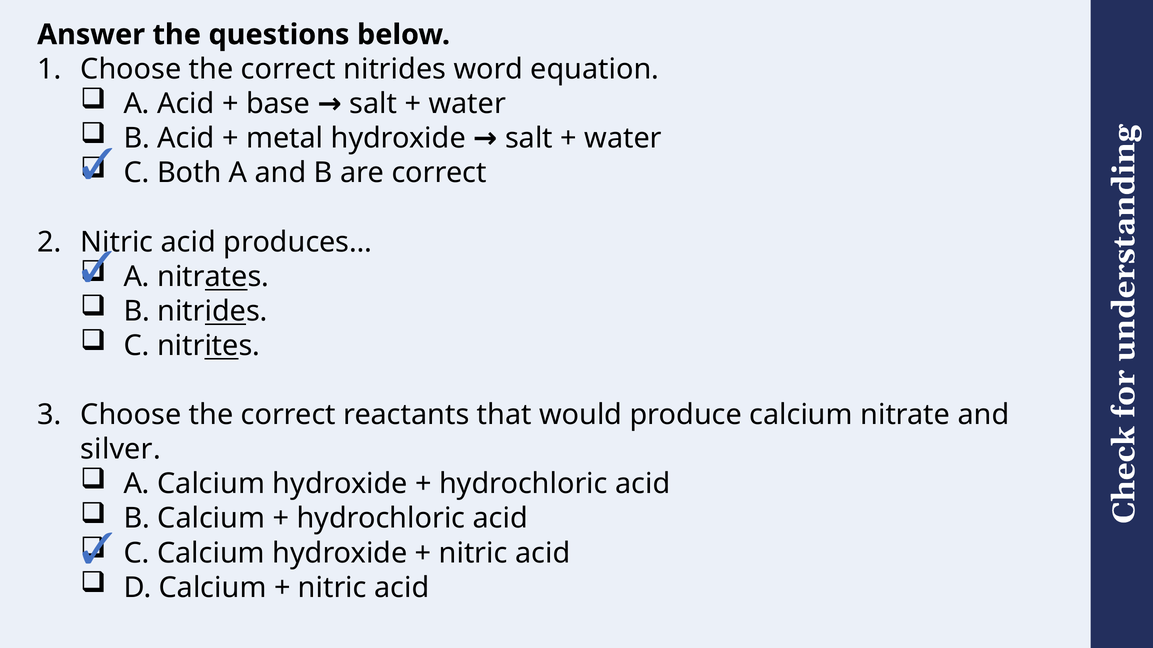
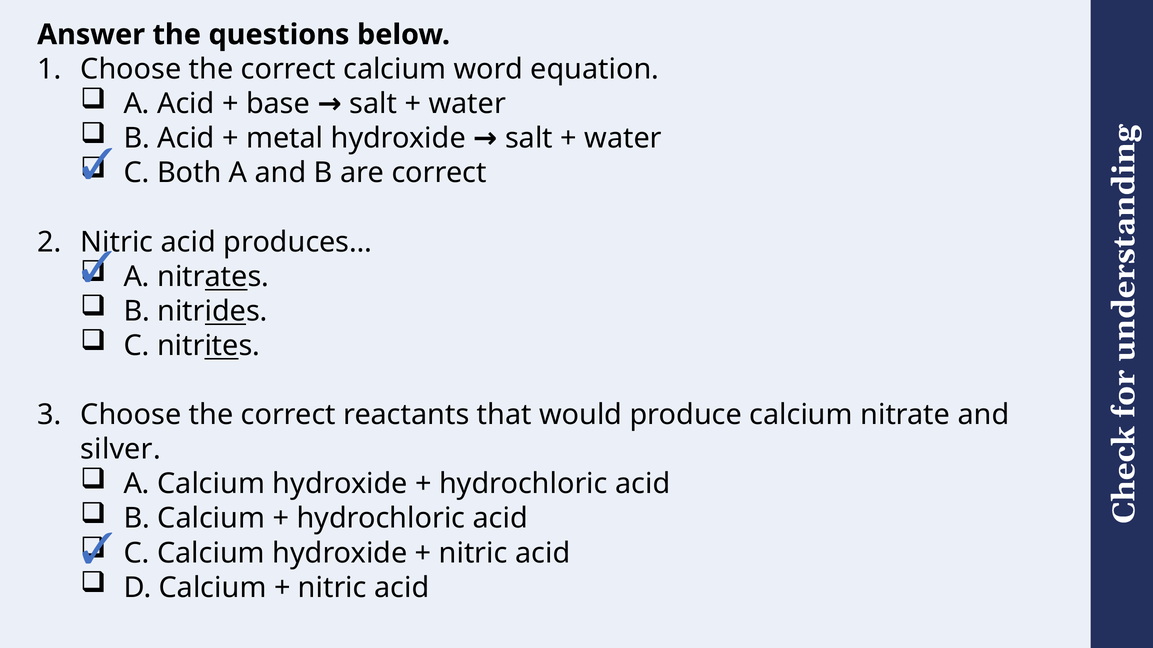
correct nitrides: nitrides -> calcium
